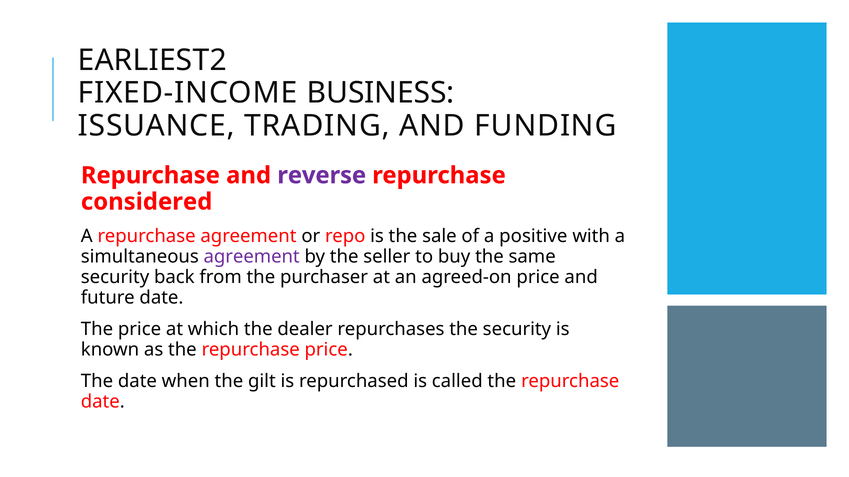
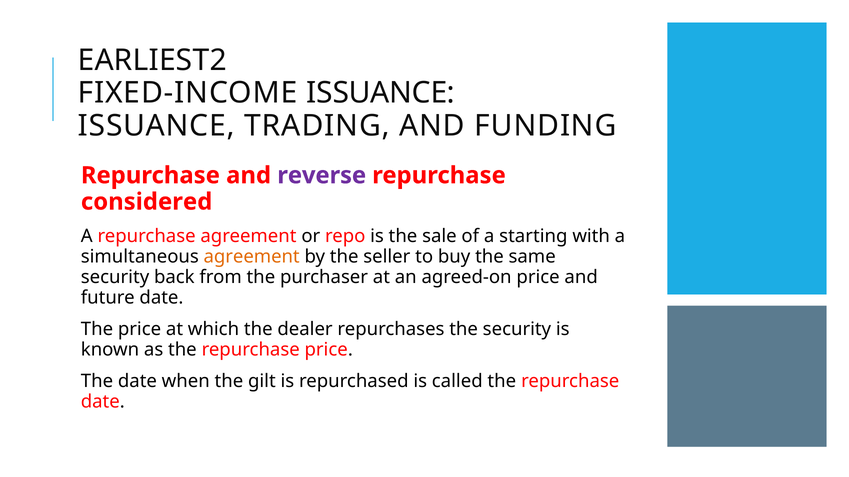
FIXED-INCOME BUSINESS: BUSINESS -> ISSUANCE
positive: positive -> starting
agreement at (252, 257) colour: purple -> orange
